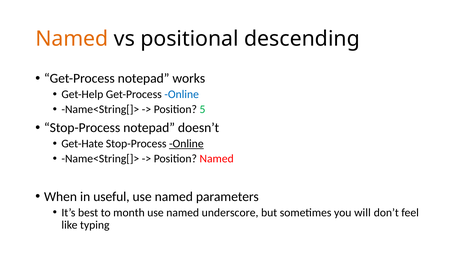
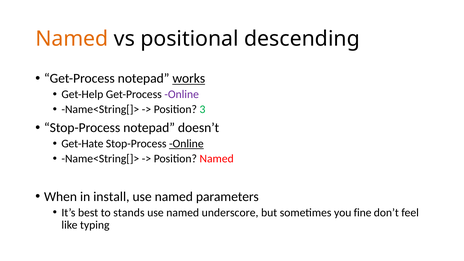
works underline: none -> present
Online at (182, 94) colour: blue -> purple
5: 5 -> 3
useful: useful -> install
month: month -> stands
will: will -> fine
